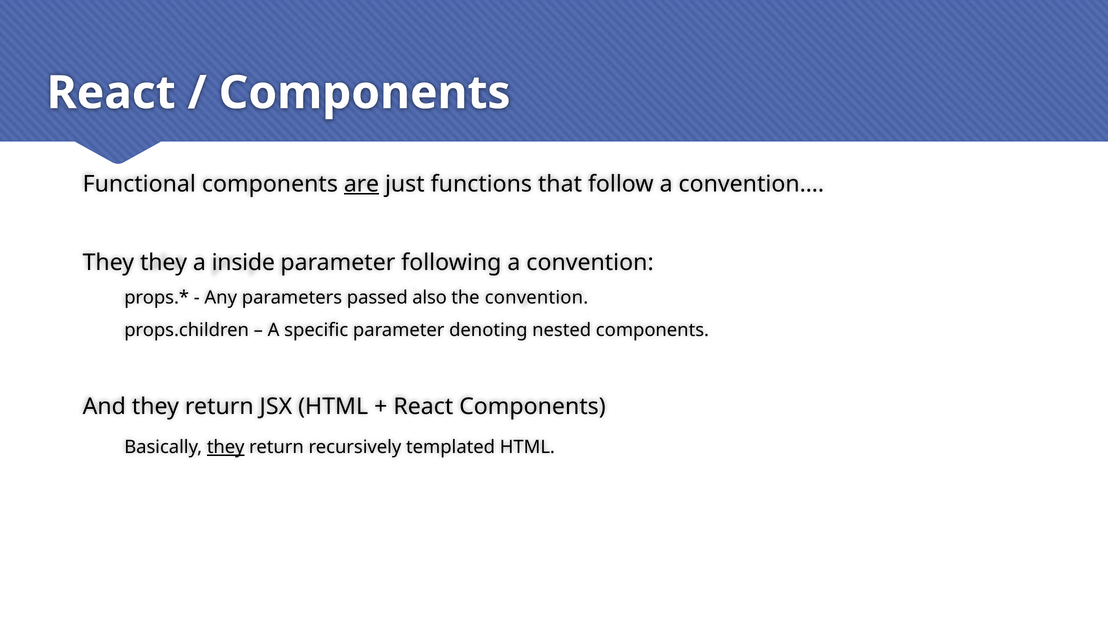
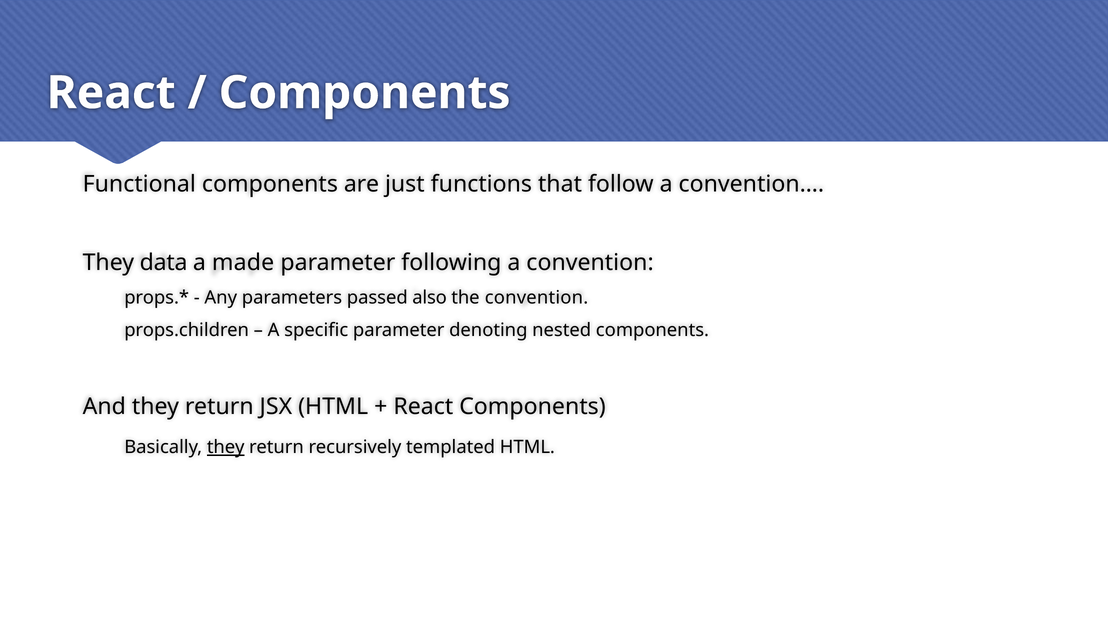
are underline: present -> none
They they: they -> data
inside: inside -> made
